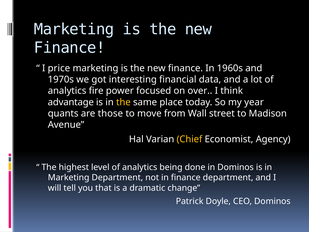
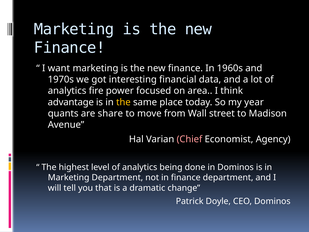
price: price -> want
over: over -> area
those: those -> share
Chief colour: yellow -> pink
